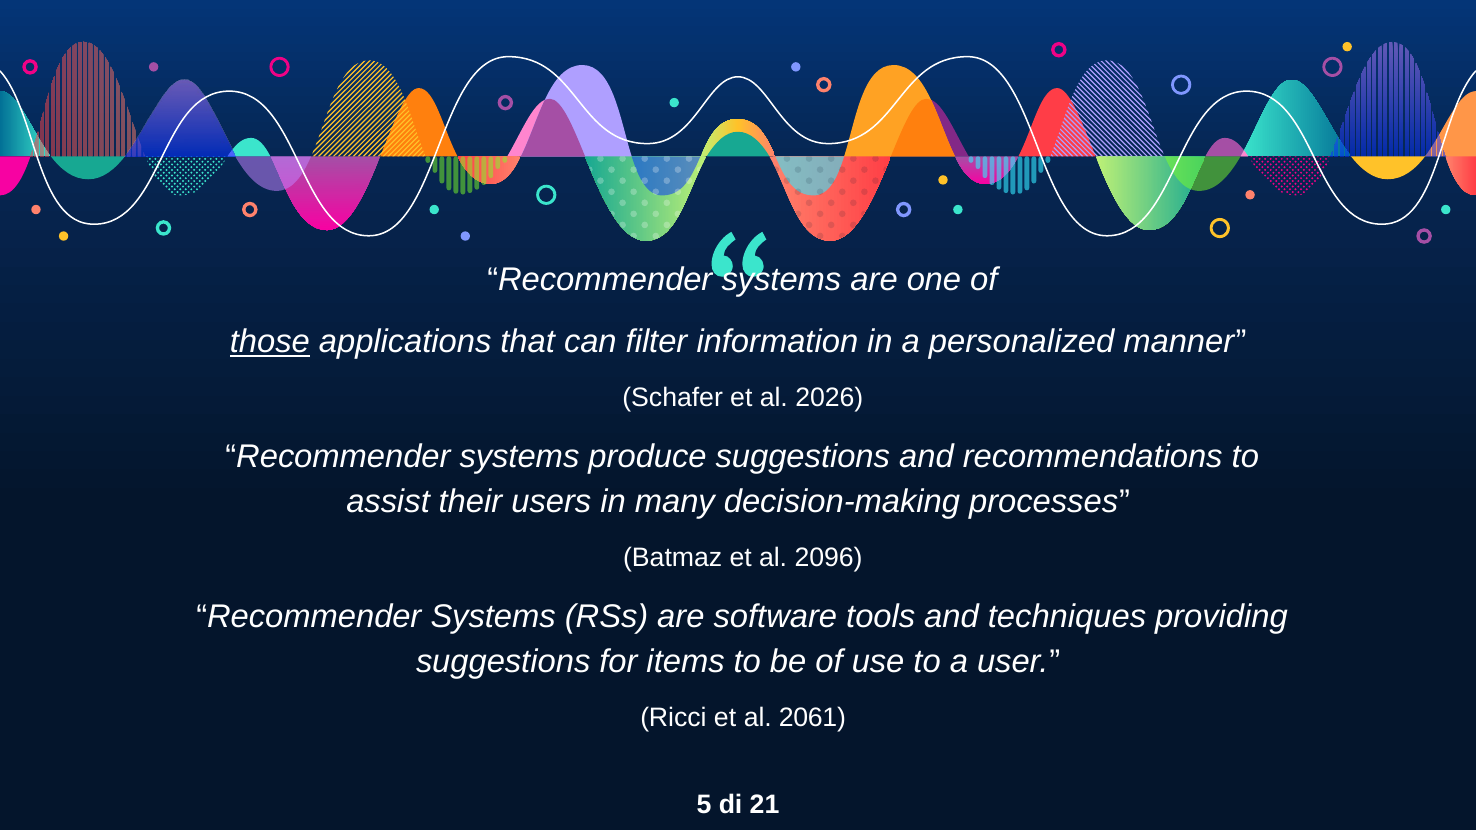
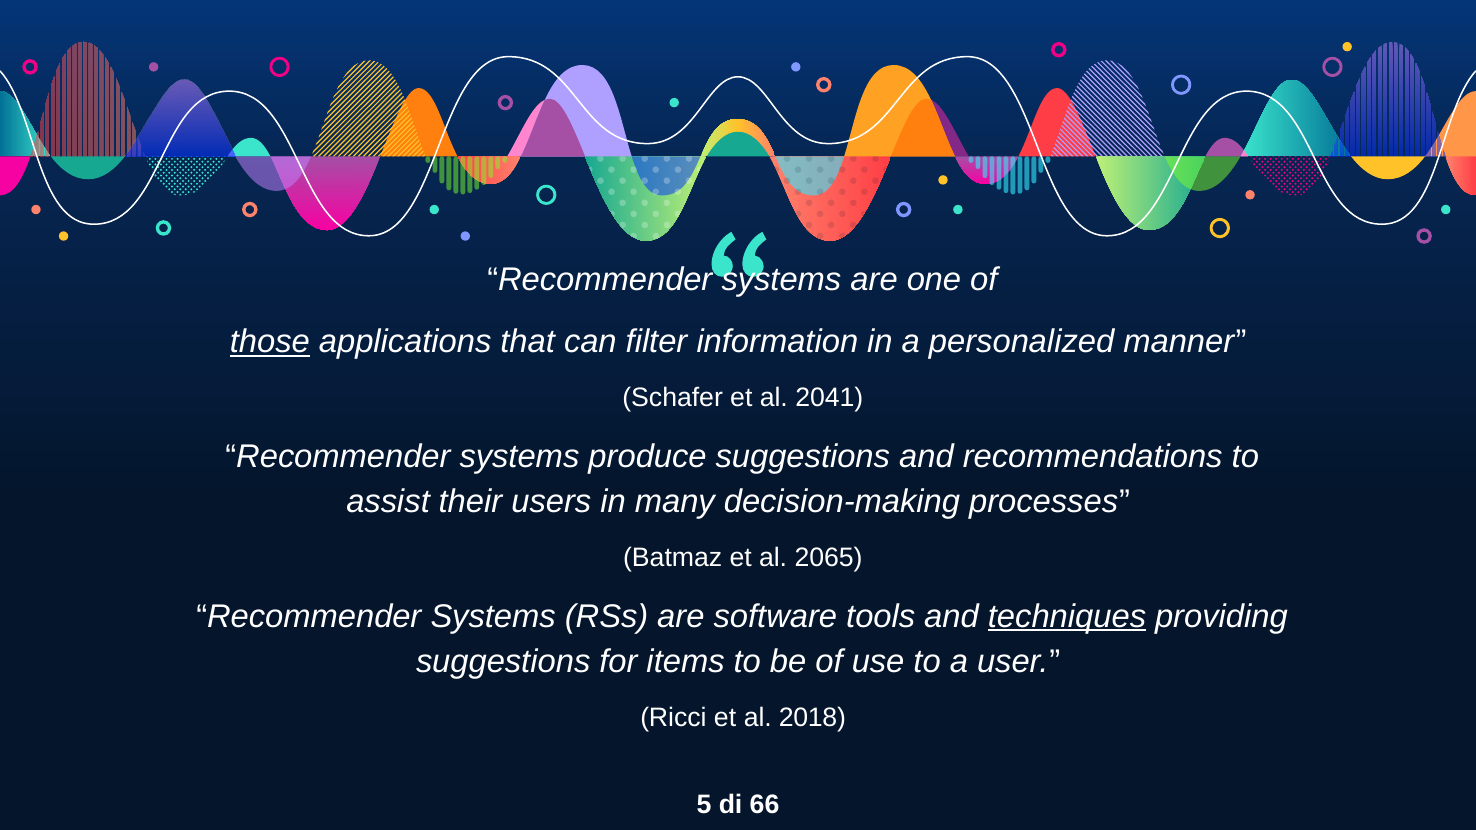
2026: 2026 -> 2041
2096: 2096 -> 2065
techniques underline: none -> present
2061: 2061 -> 2018
21: 21 -> 66
